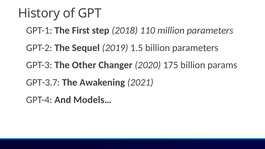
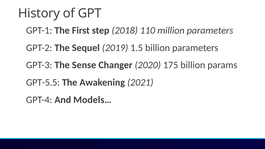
Other: Other -> Sense
GPT-3.7: GPT-3.7 -> GPT-5.5
